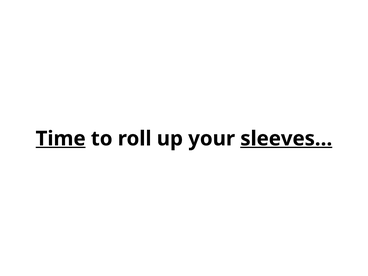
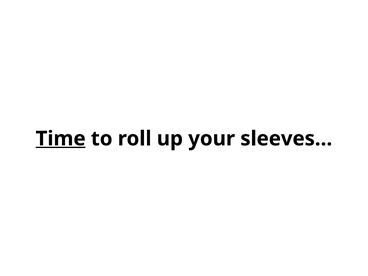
sleeves… underline: present -> none
